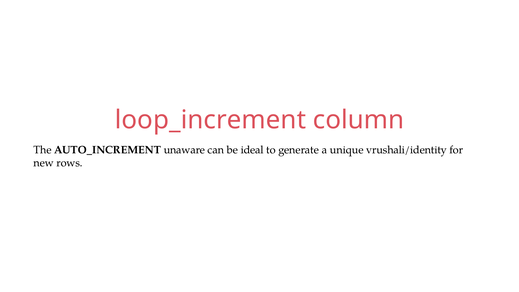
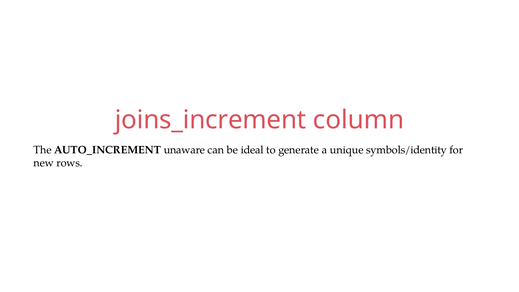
loop_increment: loop_increment -> joins_increment
vrushali/identity: vrushali/identity -> symbols/identity
